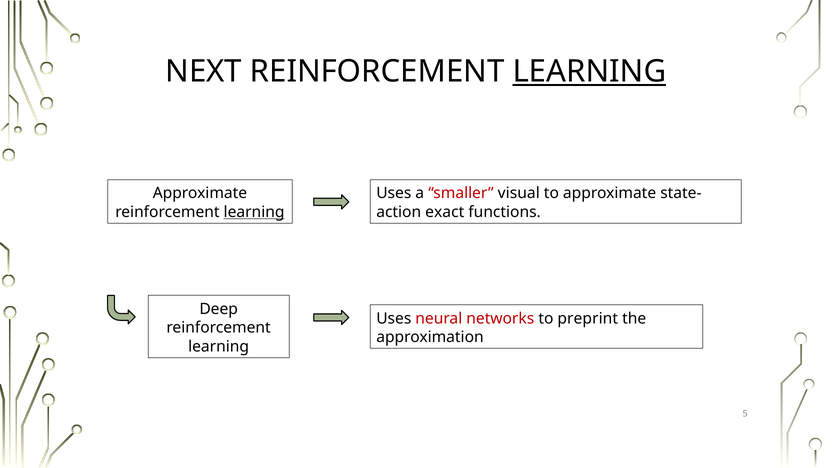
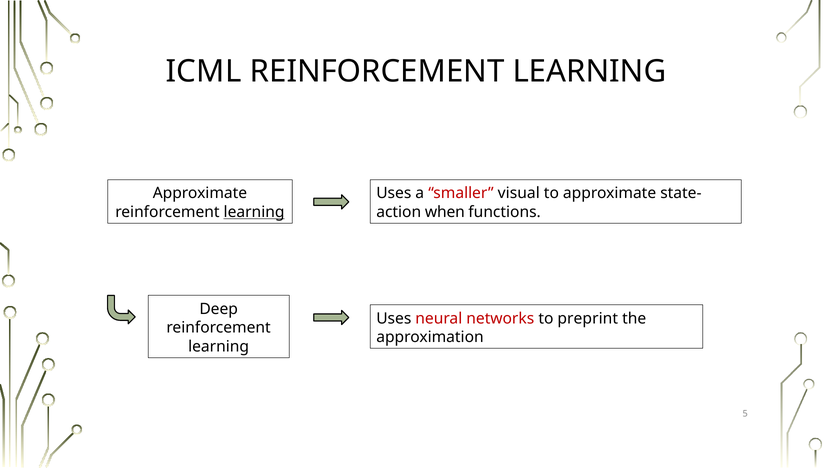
NEXT: NEXT -> ICML
LEARNING at (589, 72) underline: present -> none
exact: exact -> when
